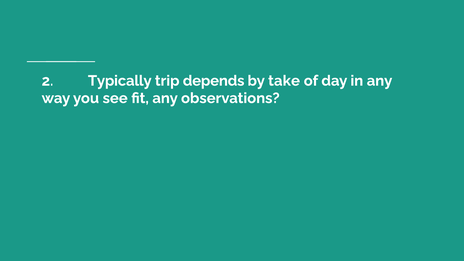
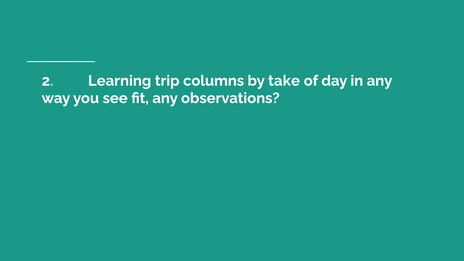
Typically: Typically -> Learning
depends: depends -> columns
